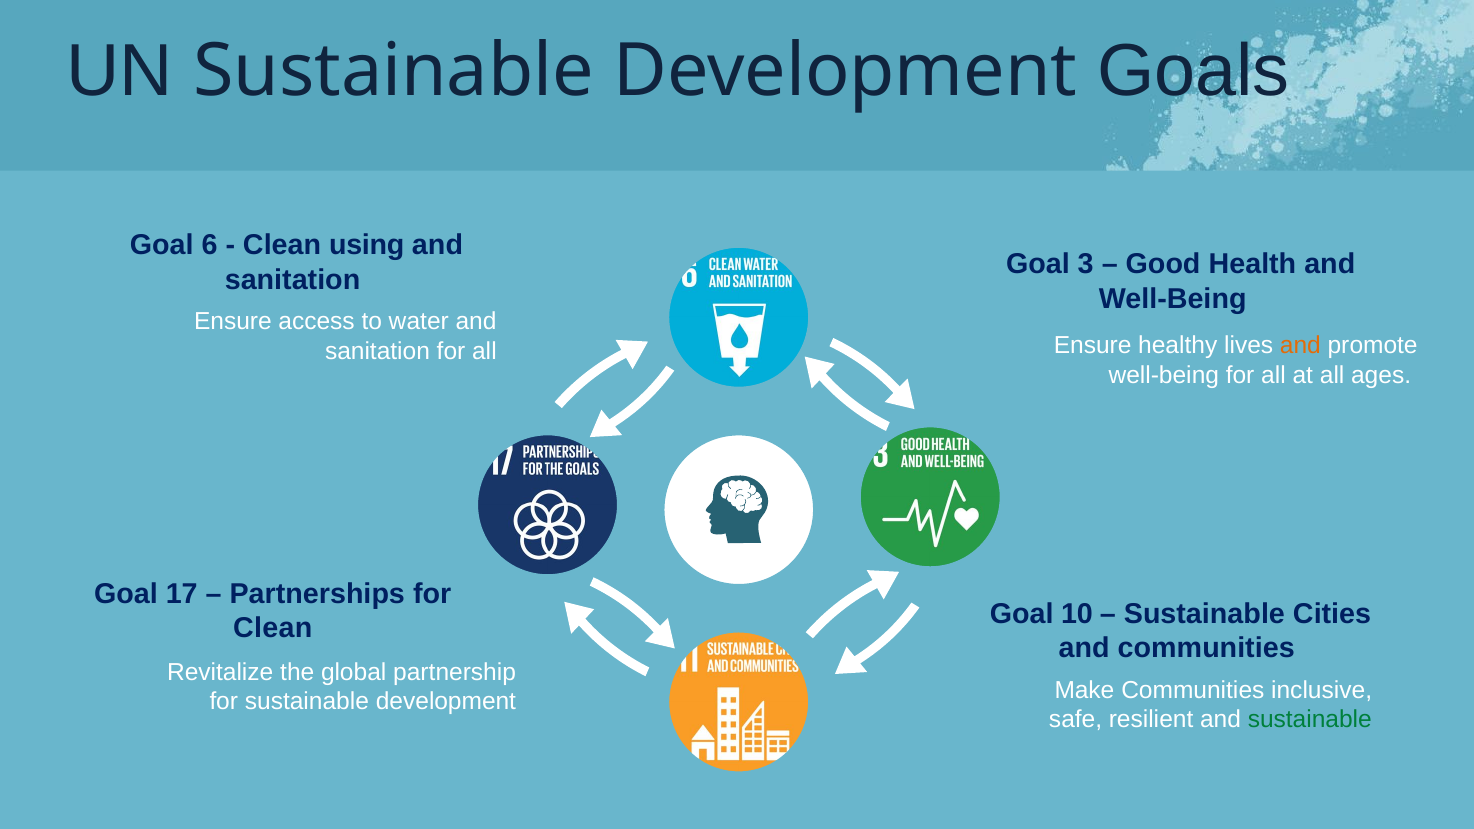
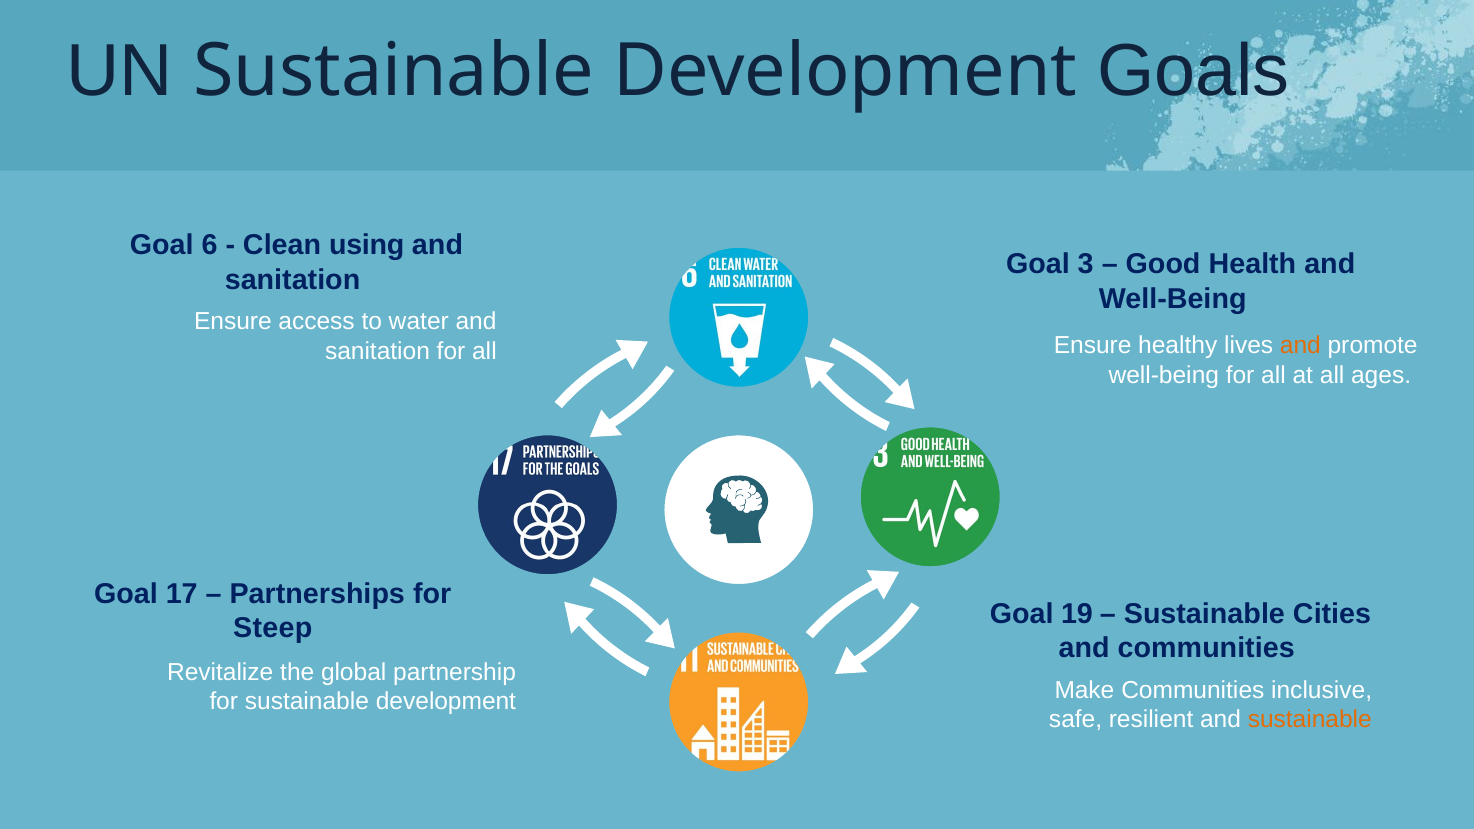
10: 10 -> 19
Clean at (273, 628): Clean -> Steep
sustainable at (1310, 720) colour: green -> orange
